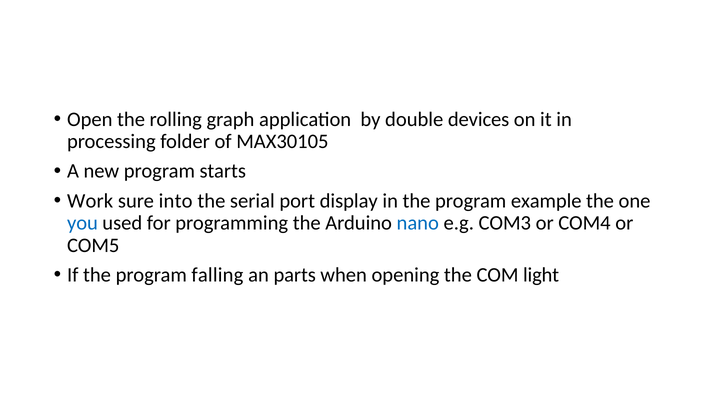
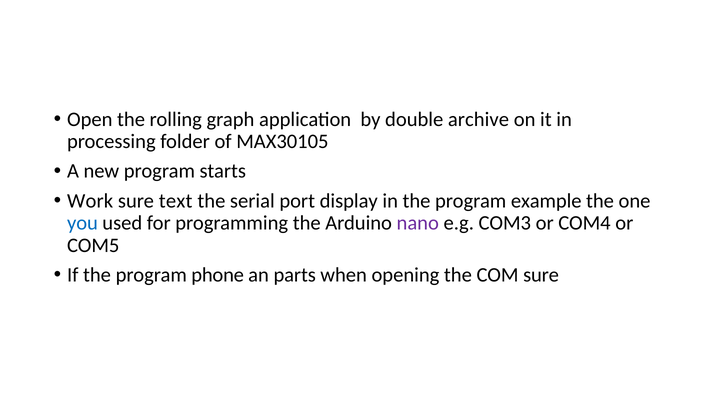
devices: devices -> archive
into: into -> text
nano colour: blue -> purple
falling: falling -> phone
COM light: light -> sure
